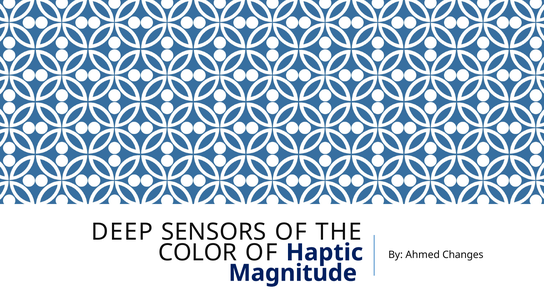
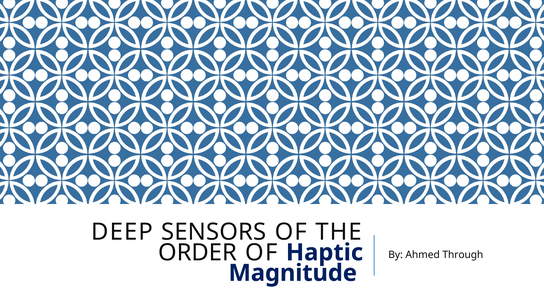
COLOR: COLOR -> ORDER
Changes: Changes -> Through
